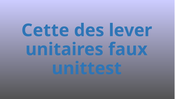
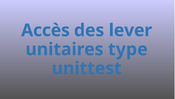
Cette: Cette -> Accès
faux: faux -> type
